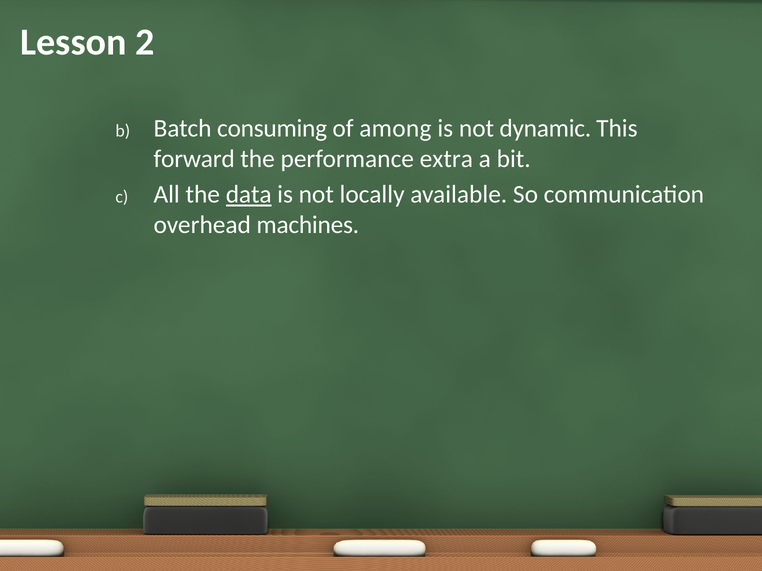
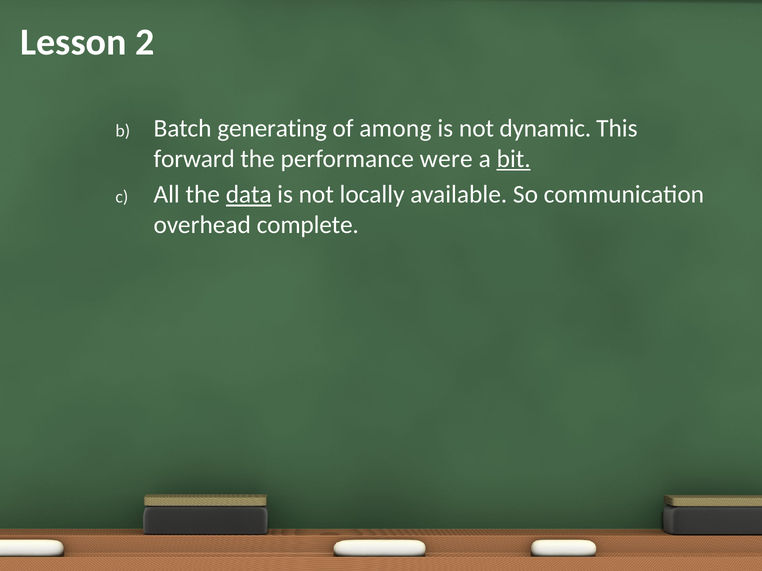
consuming: consuming -> generating
extra: extra -> were
bit underline: none -> present
machines: machines -> complete
